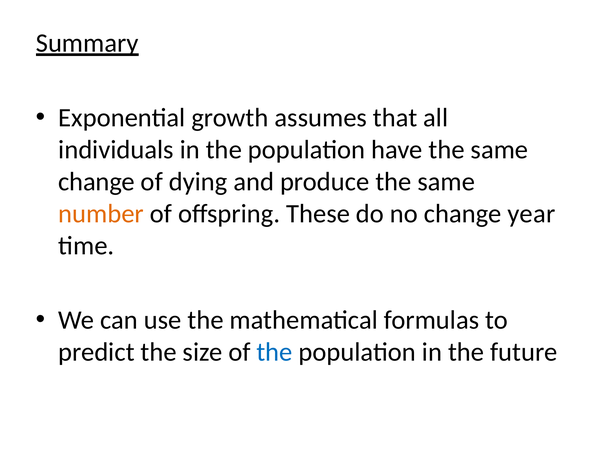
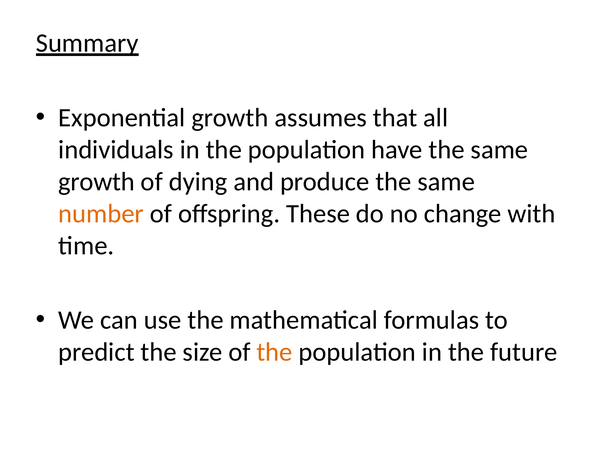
change at (97, 181): change -> growth
year: year -> with
the at (274, 352) colour: blue -> orange
